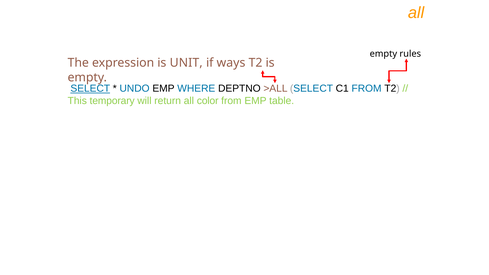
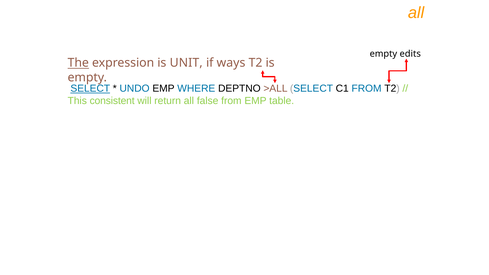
rules: rules -> edits
The underline: none -> present
temporary: temporary -> consistent
color: color -> false
